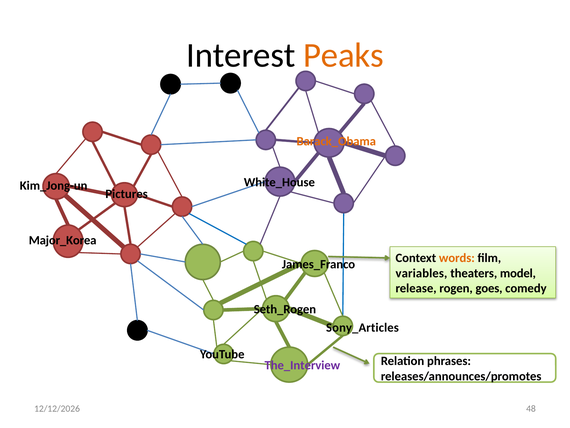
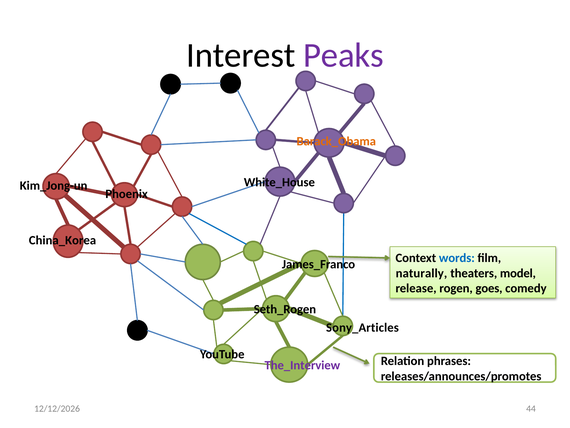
Peaks colour: orange -> purple
Pictures: Pictures -> Phoenix
Major_Korea: Major_Korea -> China_Korea
words colour: orange -> blue
variables: variables -> naturally
48: 48 -> 44
